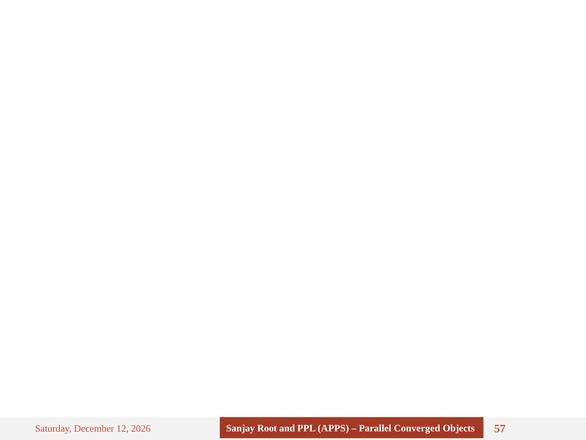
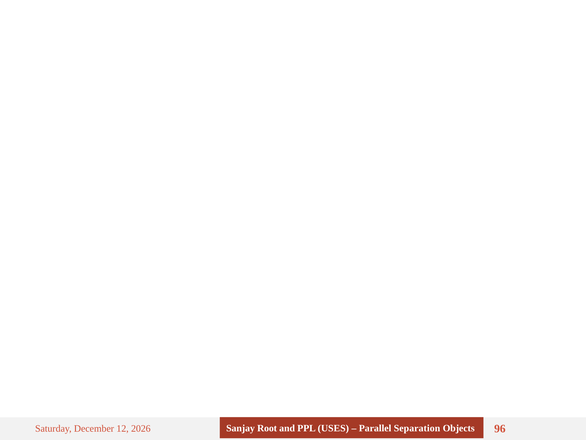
APPS: APPS -> USES
Converged: Converged -> Separation
57: 57 -> 96
